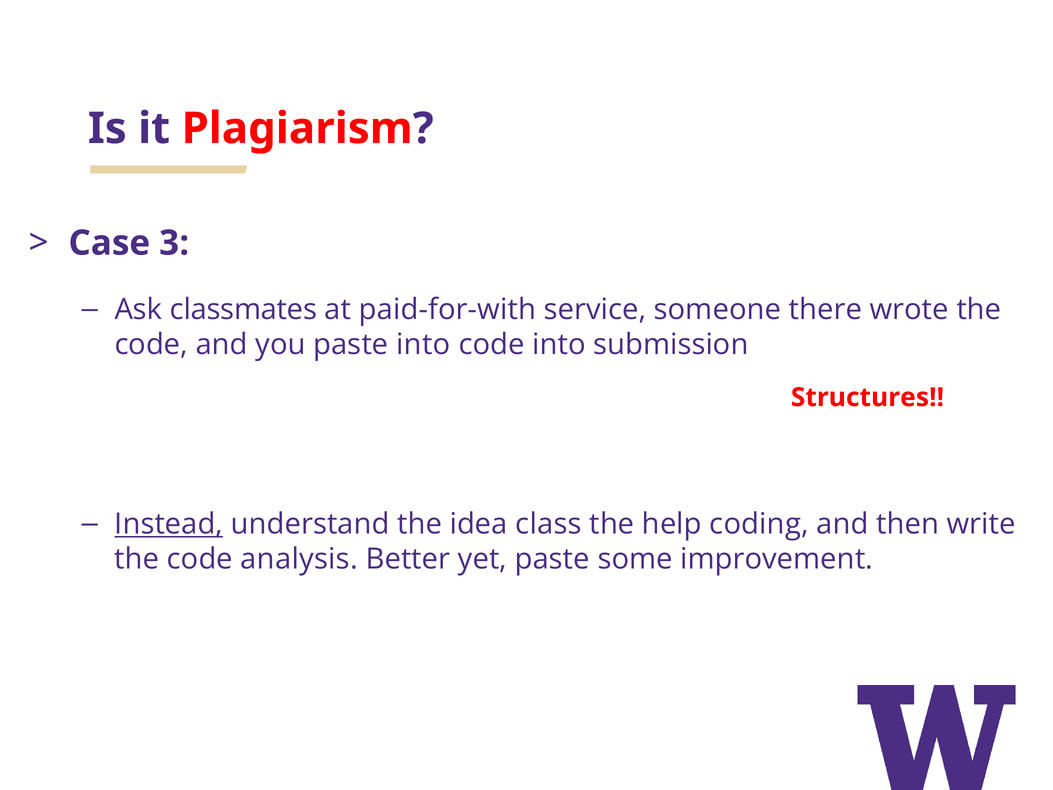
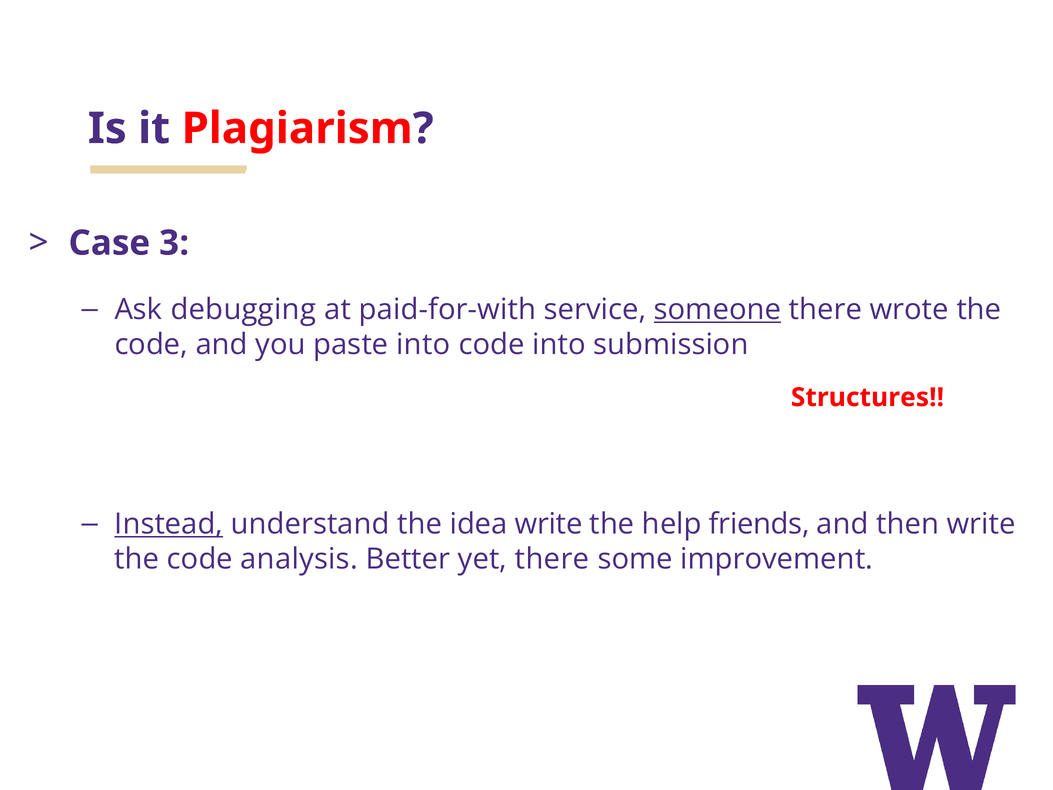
classmates: classmates -> debugging
someone underline: none -> present
idea class: class -> write
coding: coding -> friends
yet paste: paste -> there
